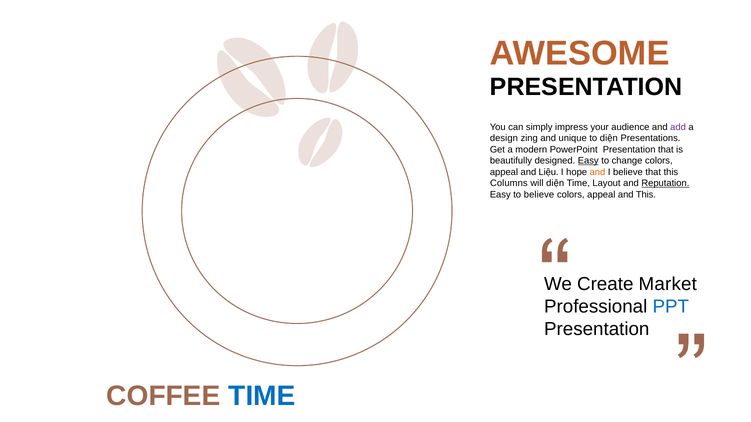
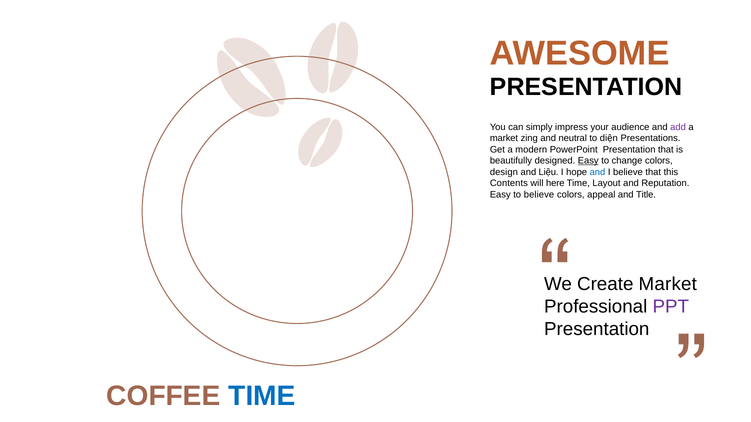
design at (504, 138): design -> market
unique: unique -> neutral
appeal at (504, 172): appeal -> design
and at (597, 172) colour: orange -> blue
Columns: Columns -> Contents
will diện: diện -> here
Reputation underline: present -> none
and This: This -> Title
PPT colour: blue -> purple
